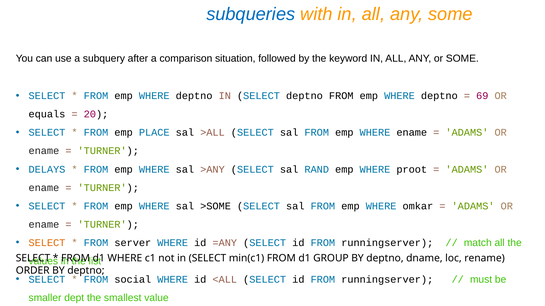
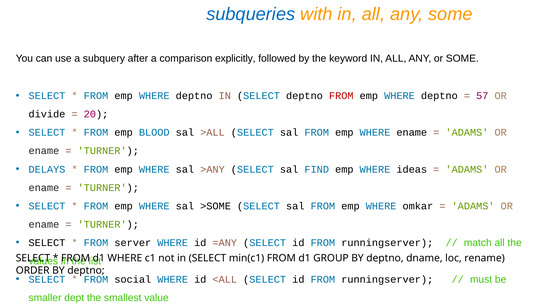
situation: situation -> explicitly
FROM at (341, 96) colour: black -> red
69: 69 -> 57
equals: equals -> divide
PLACE: PLACE -> BLOOD
RAND: RAND -> FIND
proot: proot -> ideas
SELECT at (47, 243) colour: orange -> black
